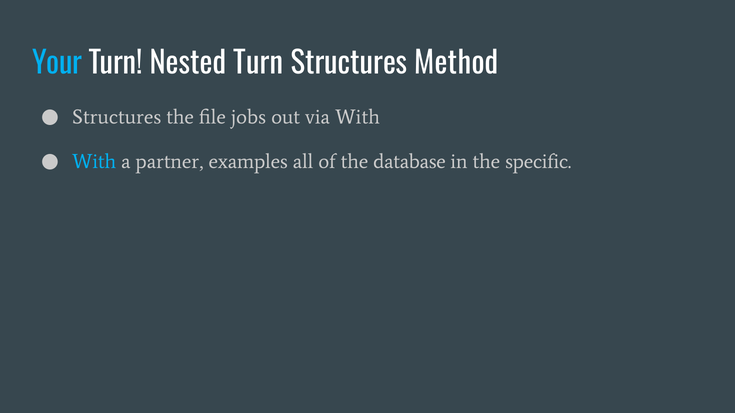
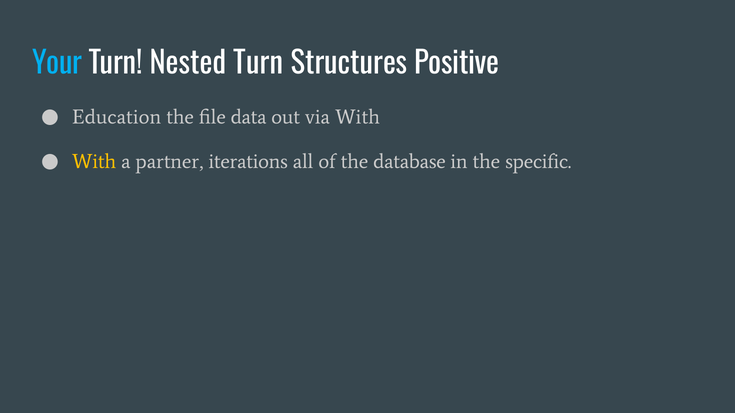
Method: Method -> Positive
Structures at (117, 117): Structures -> Education
jobs: jobs -> data
With at (94, 162) colour: light blue -> yellow
examples: examples -> iterations
